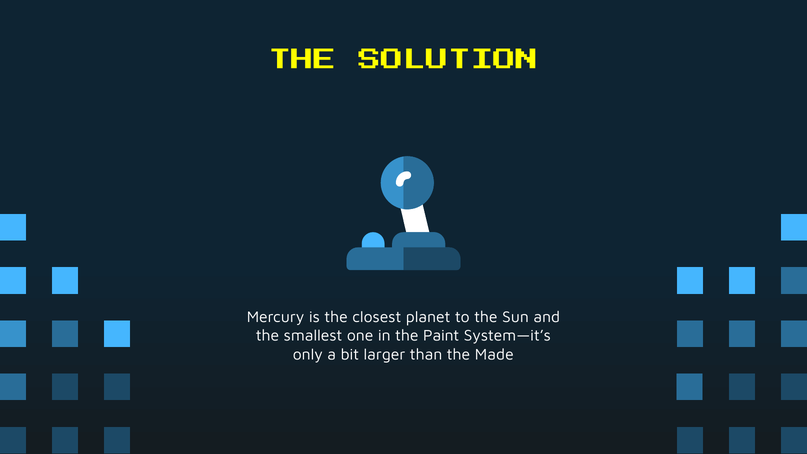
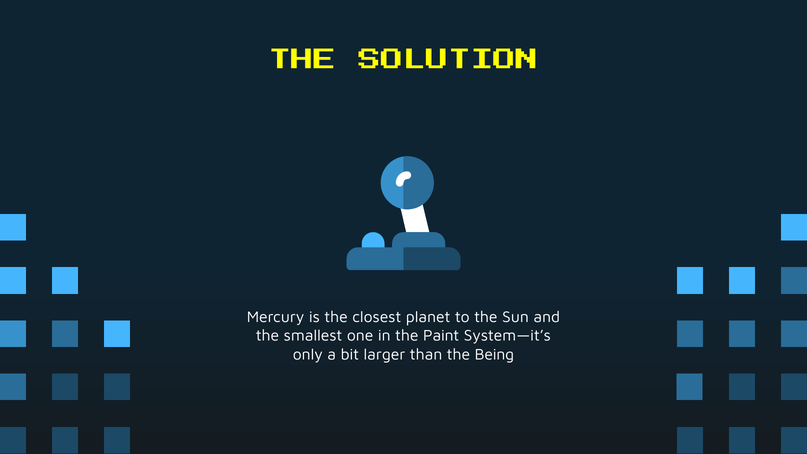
Made: Made -> Being
